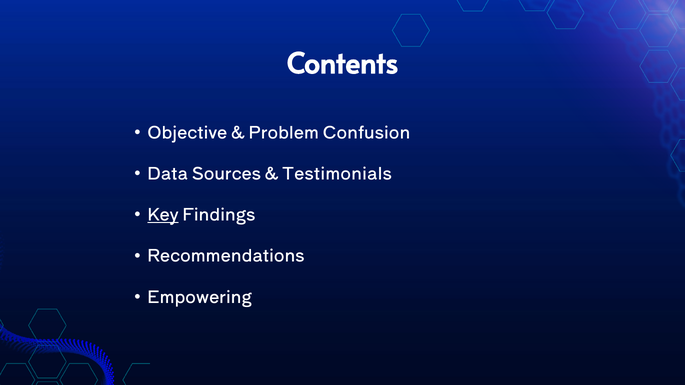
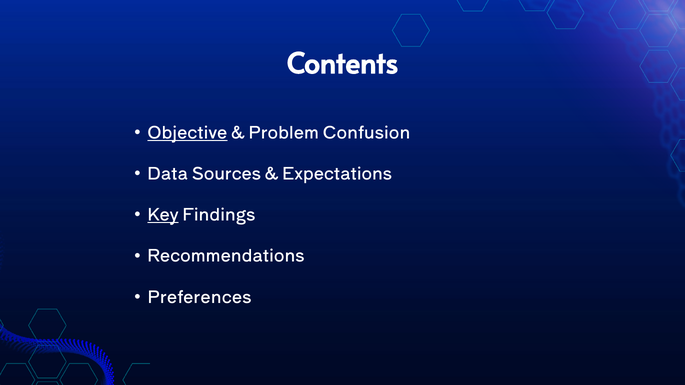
Objective underline: none -> present
Testimonials: Testimonials -> Expectations
Empowering: Empowering -> Preferences
